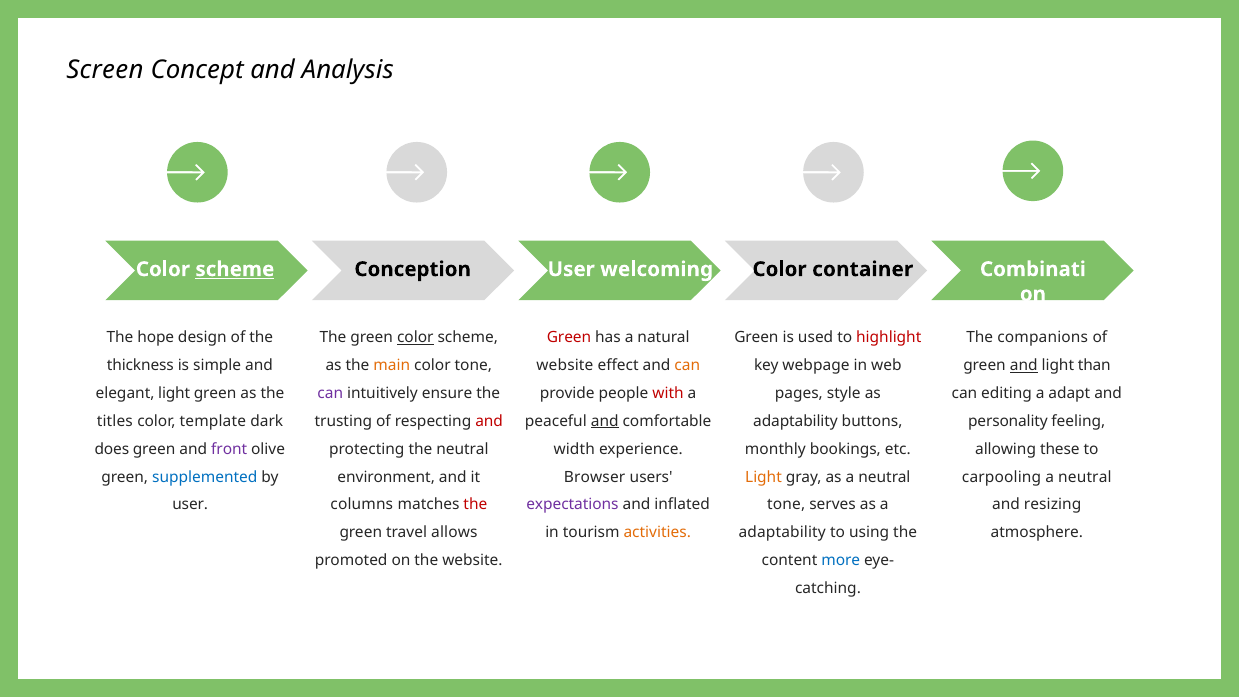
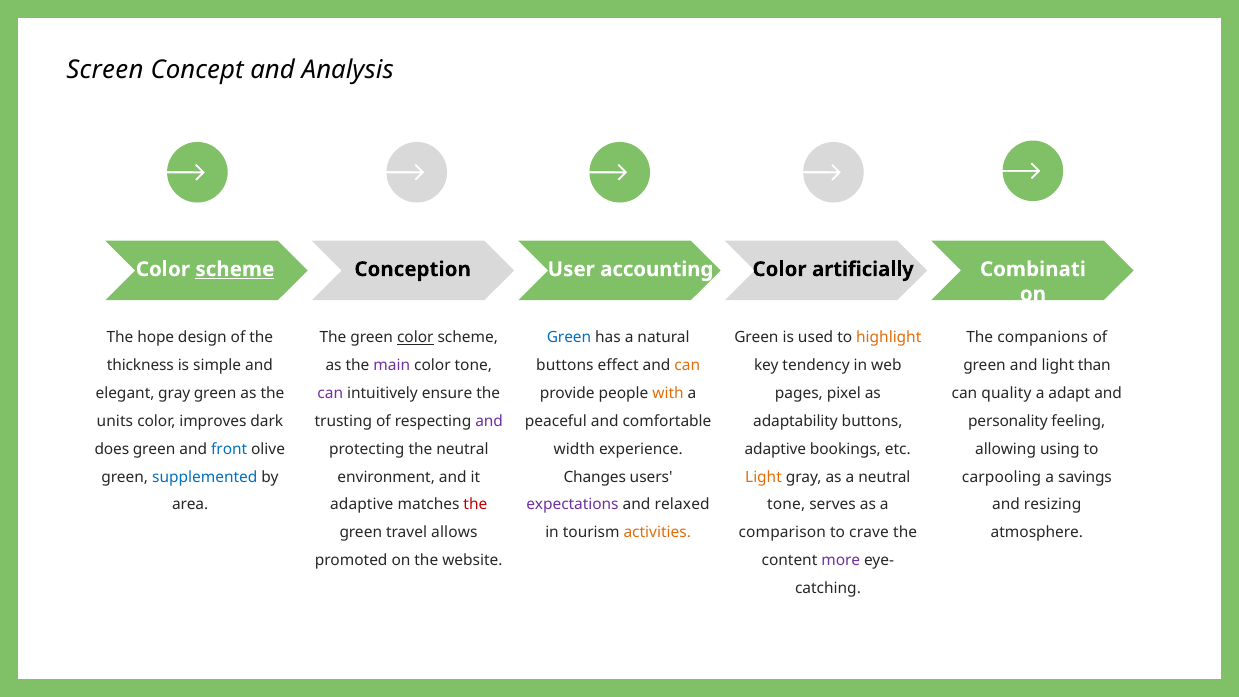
welcoming: welcoming -> accounting
container: container -> artificially
Green at (569, 338) colour: red -> blue
highlight colour: red -> orange
main colour: orange -> purple
website at (565, 365): website -> buttons
webpage: webpage -> tendency
and at (1024, 365) underline: present -> none
elegant light: light -> gray
with colour: red -> orange
style: style -> pixel
editing: editing -> quality
titles: titles -> units
template: template -> improves
and at (489, 421) colour: red -> purple
and at (605, 421) underline: present -> none
front colour: purple -> blue
monthly at (775, 449): monthly -> adaptive
these: these -> using
Browser: Browser -> Changes
neutral at (1085, 477): neutral -> savings
user at (190, 505): user -> area
columns at (362, 505): columns -> adaptive
inflated: inflated -> relaxed
adaptability at (782, 533): adaptability -> comparison
using: using -> crave
more colour: blue -> purple
